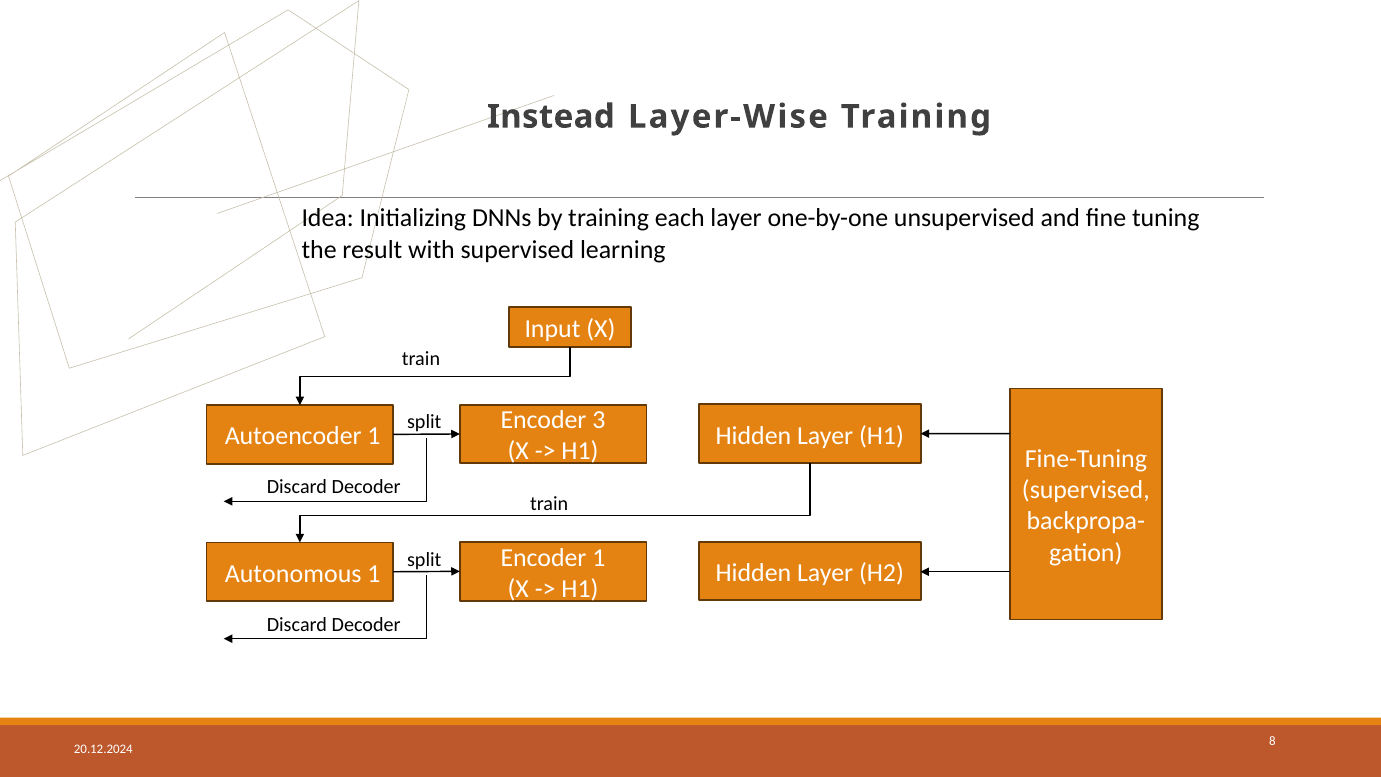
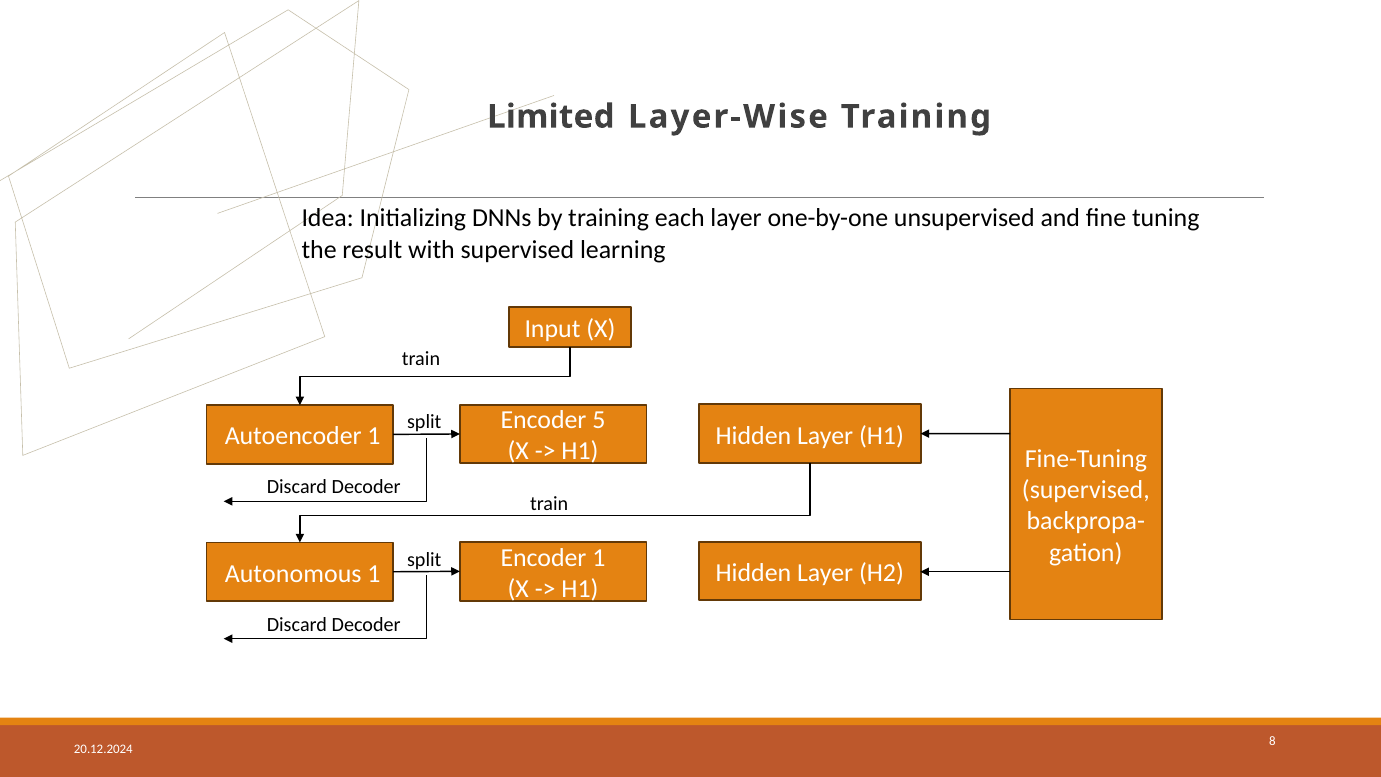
Instead: Instead -> Limited
3: 3 -> 5
